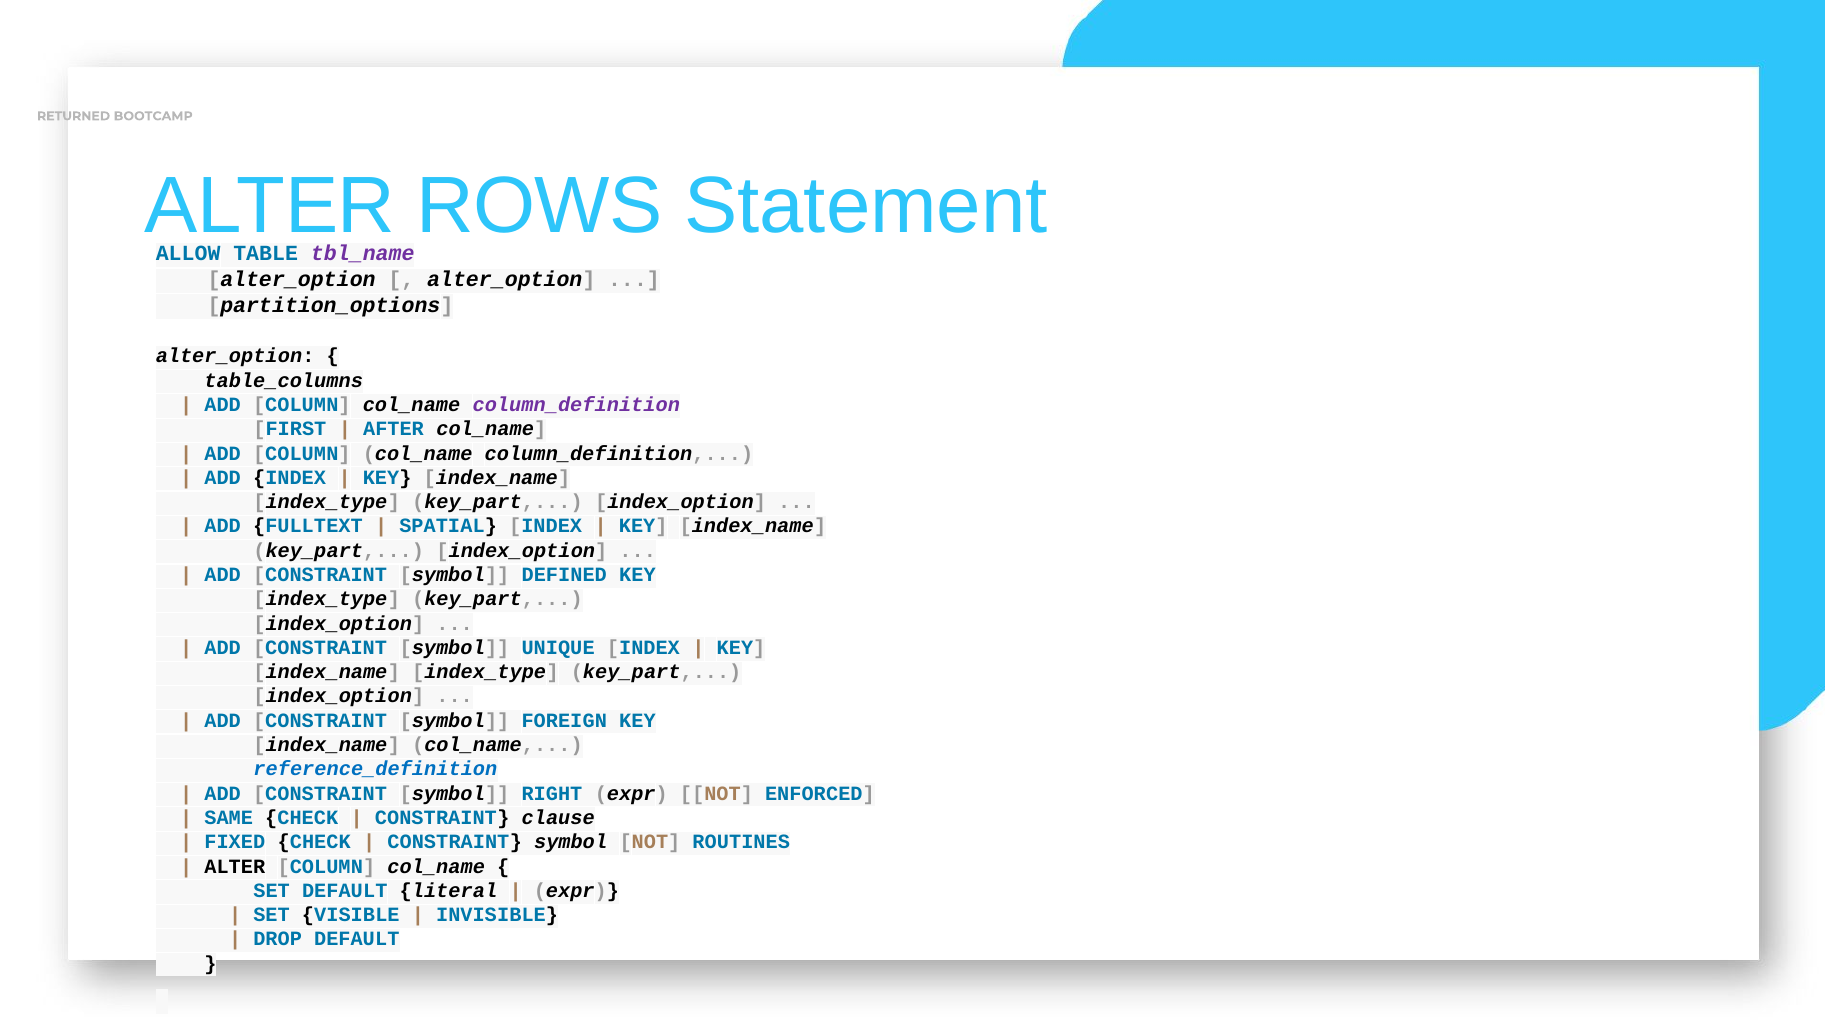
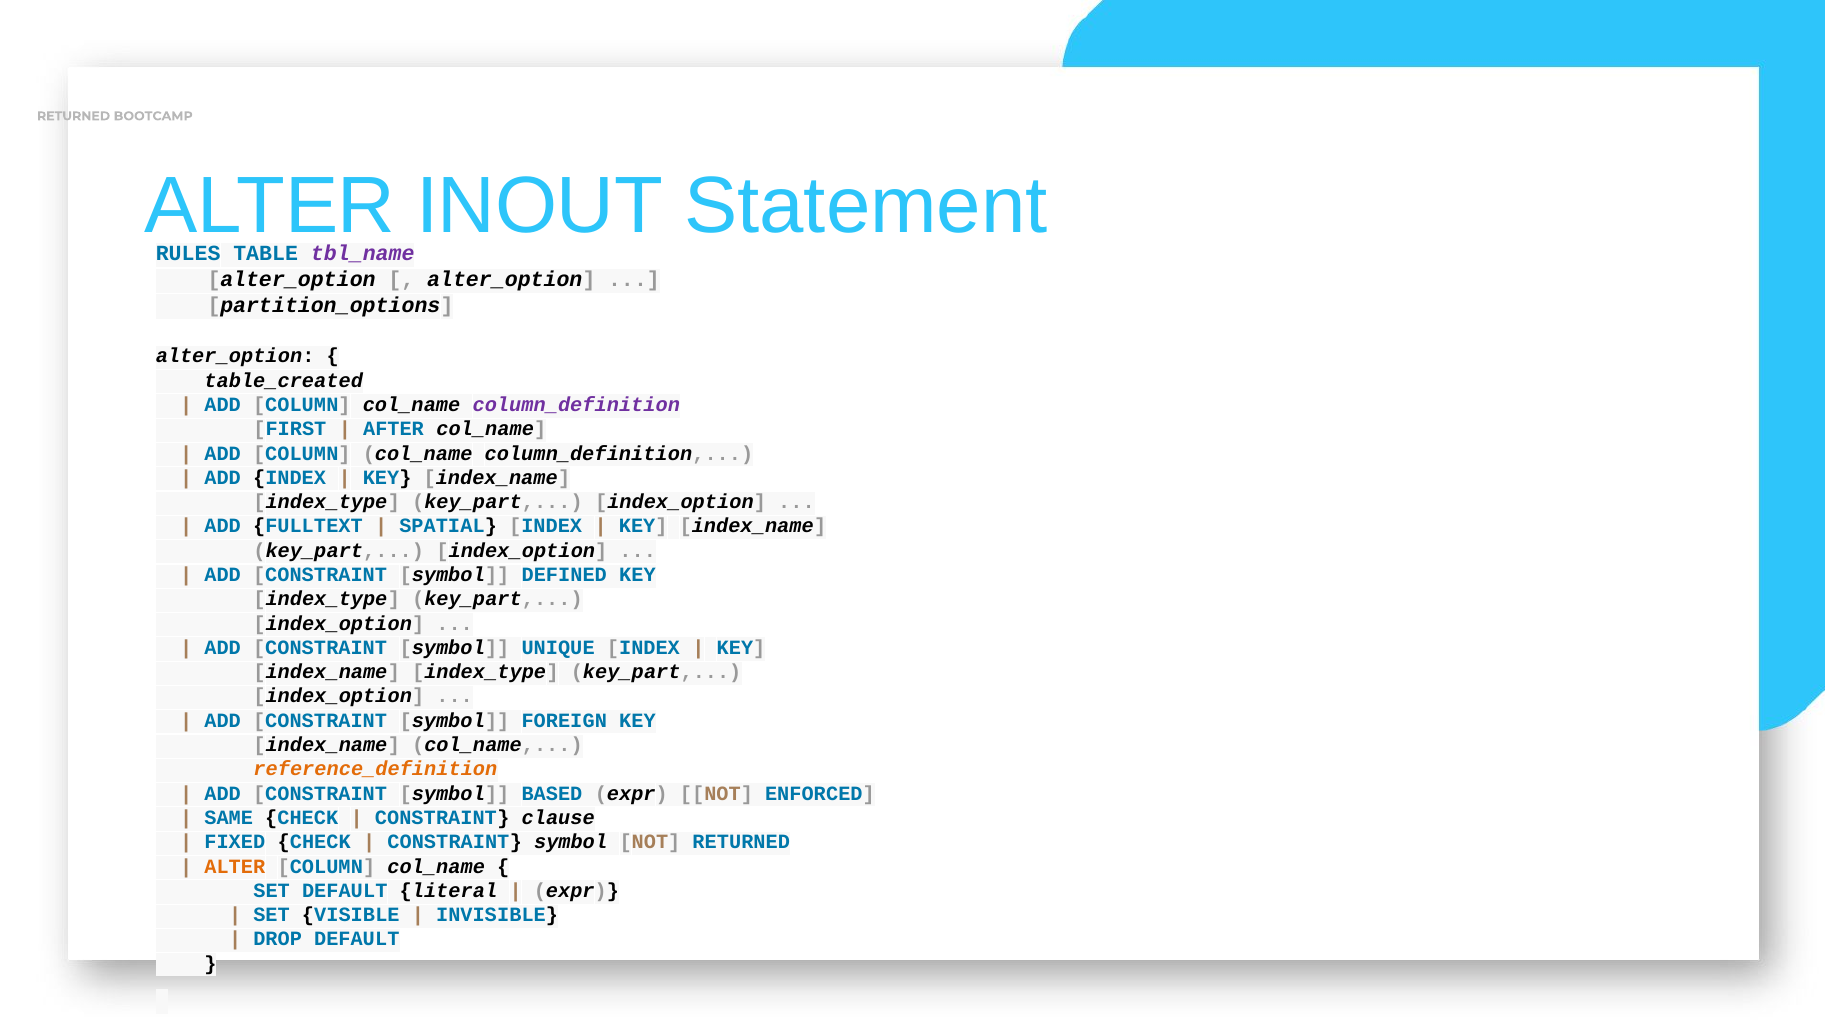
ROWS: ROWS -> INOUT
ALLOW: ALLOW -> RULES
table_columns: table_columns -> table_created
reference_definition colour: blue -> orange
RIGHT: RIGHT -> BASED
NOT ROUTINES: ROUTINES -> RETURNED
ALTER at (235, 866) colour: black -> orange
